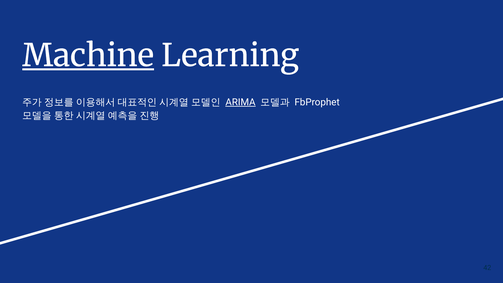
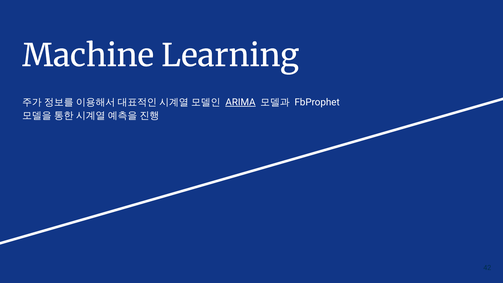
Machine underline: present -> none
